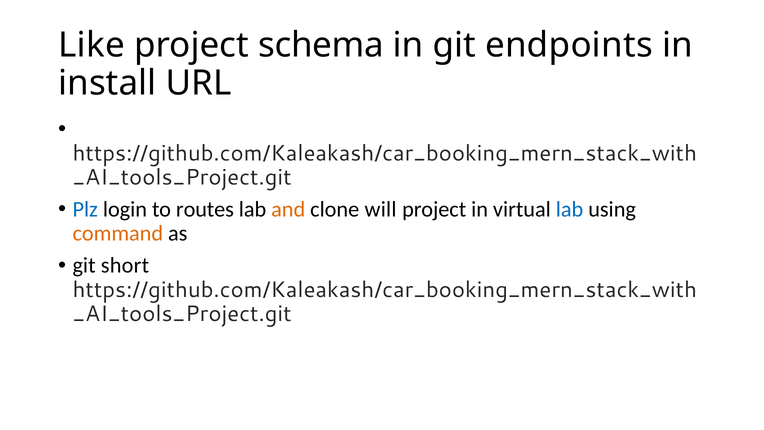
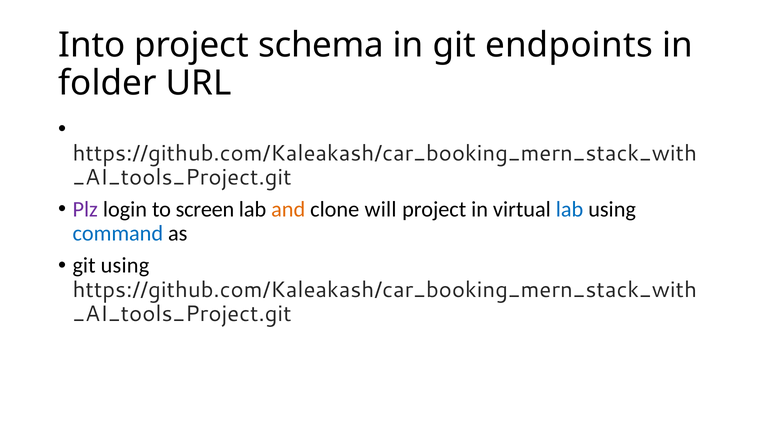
Like: Like -> Into
install: install -> folder
Plz colour: blue -> purple
routes: routes -> screen
command colour: orange -> blue
git short: short -> using
